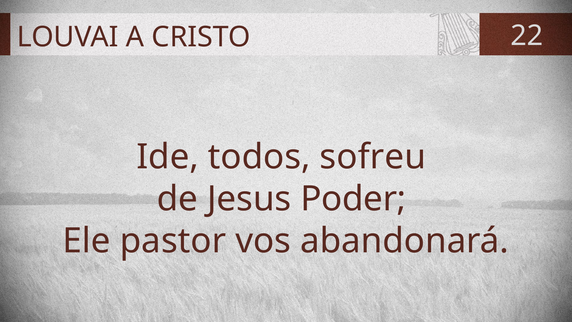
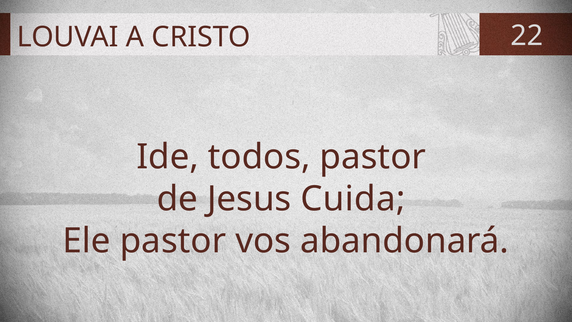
todos sofreu: sofreu -> pastor
Poder: Poder -> Cuida
